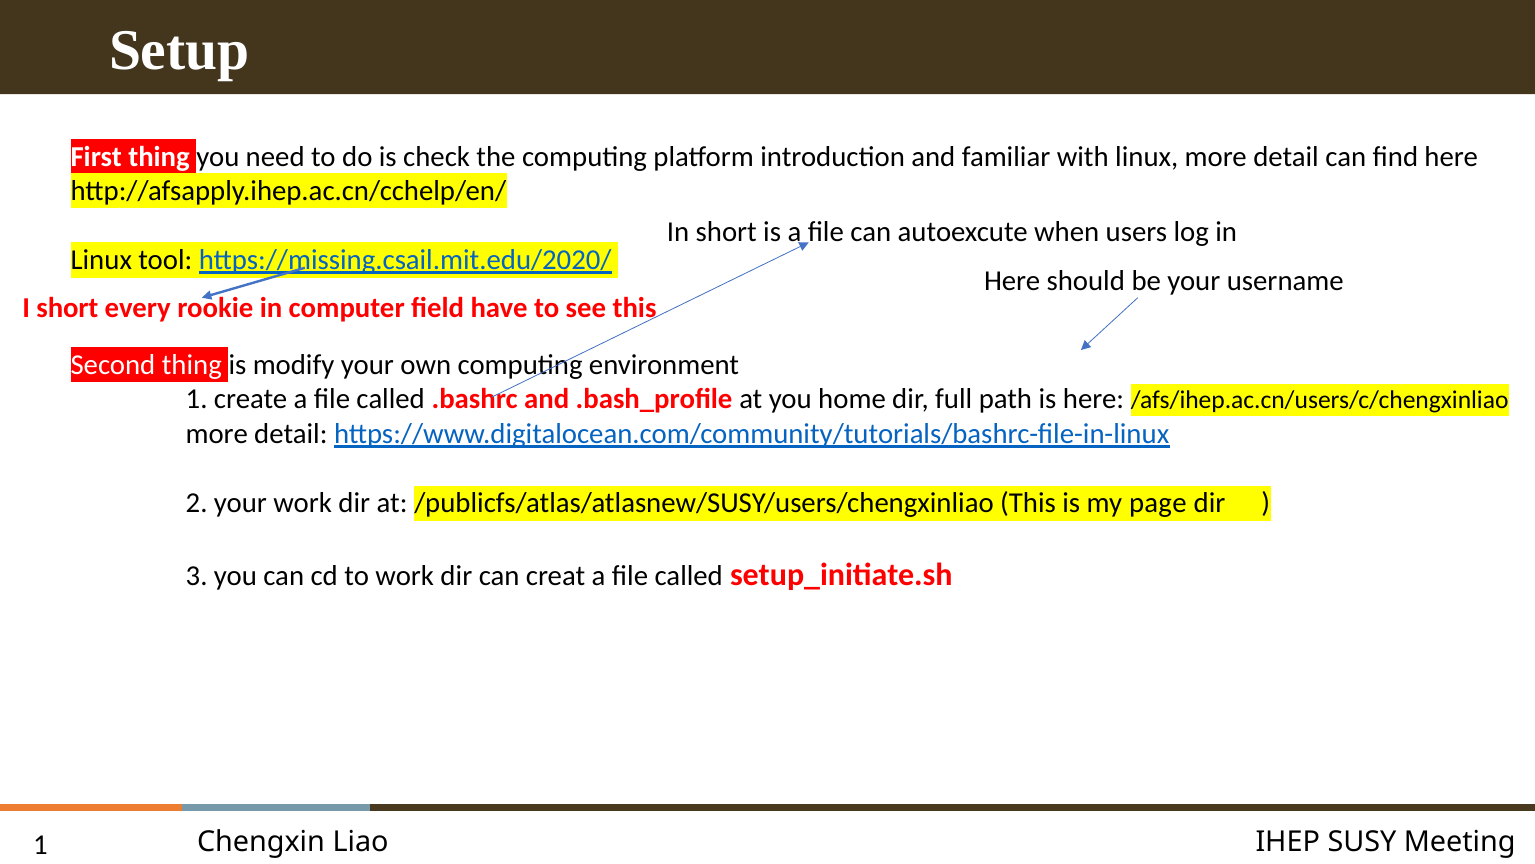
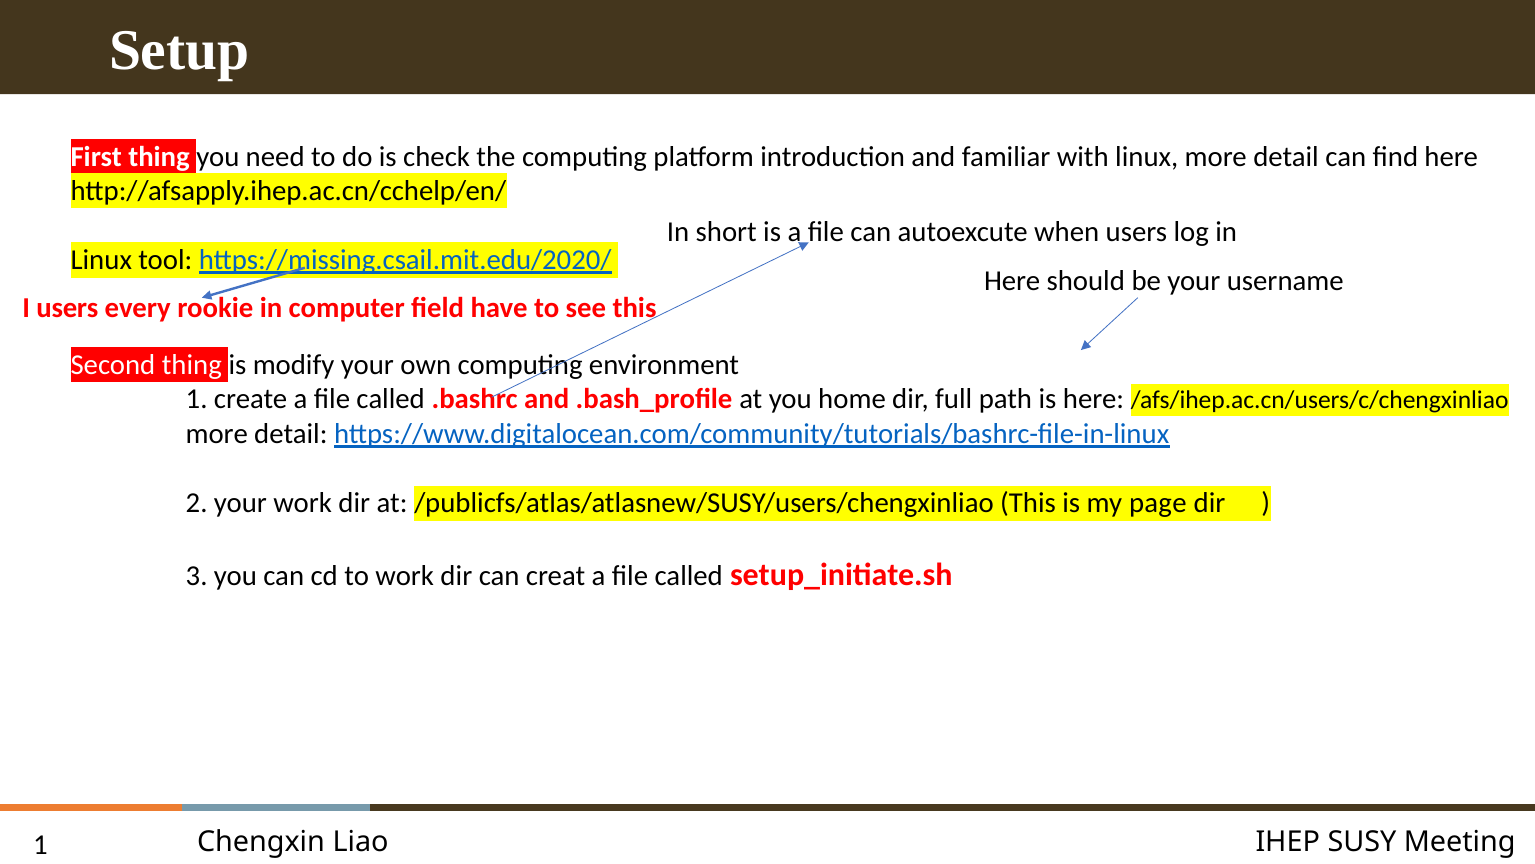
I short: short -> users
